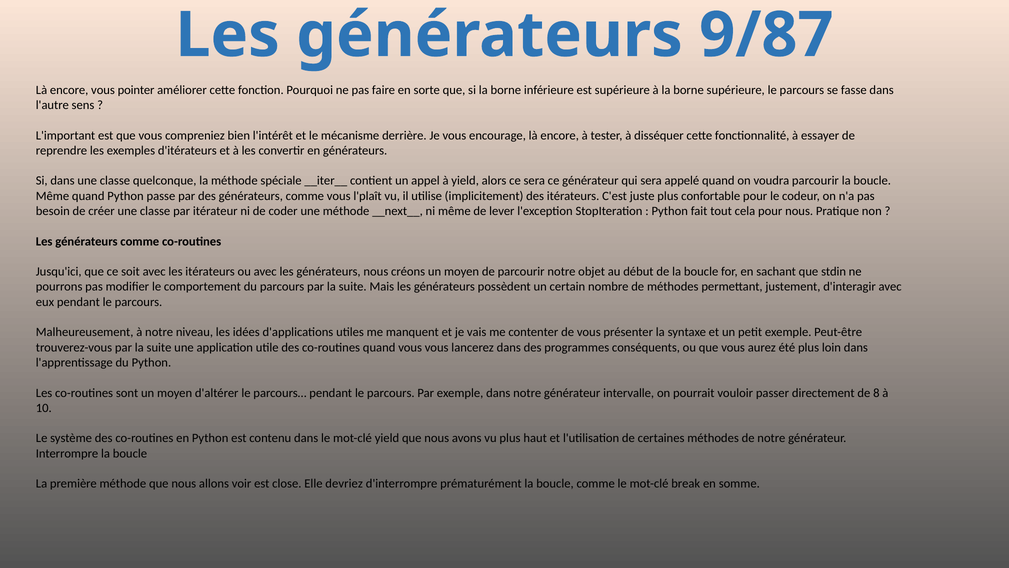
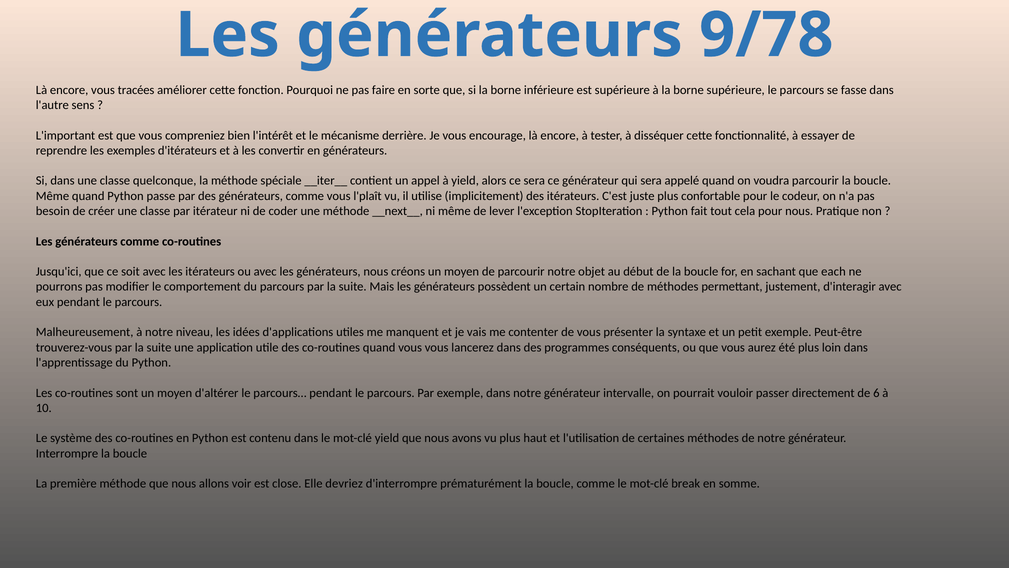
9/87: 9/87 -> 9/78
pointer: pointer -> tracées
stdin: stdin -> each
8: 8 -> 6
